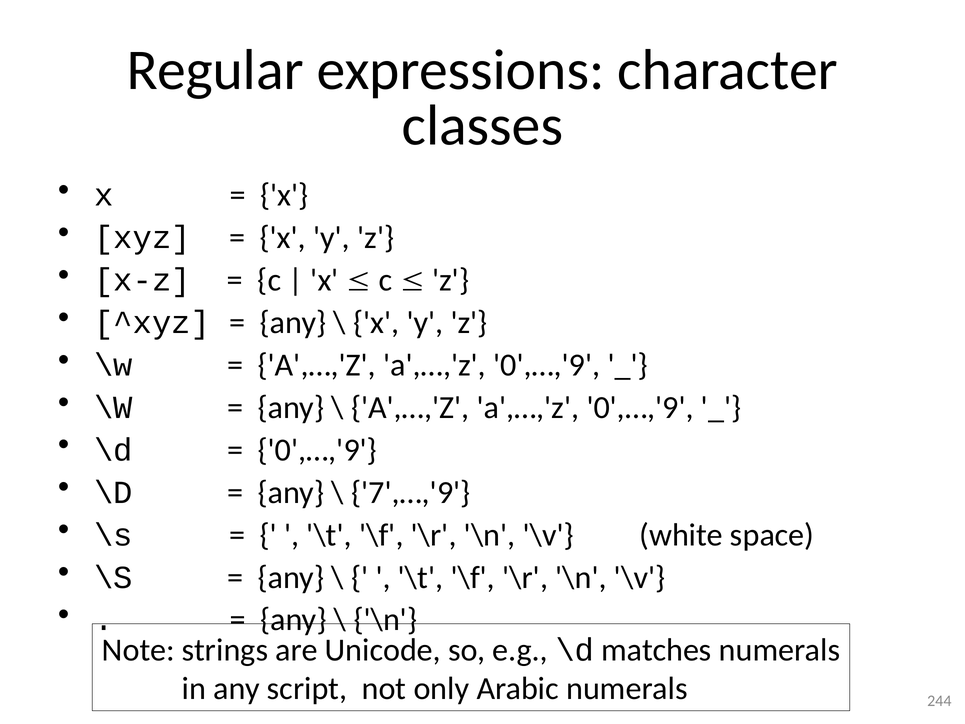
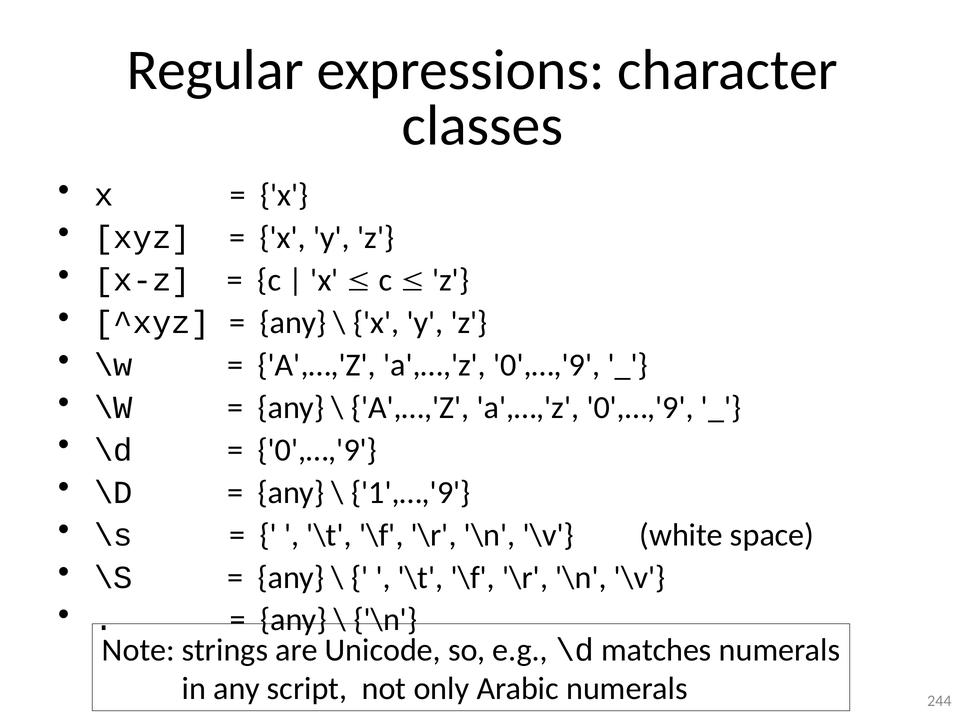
7',…,'9: 7',…,'9 -> 1',…,'9
